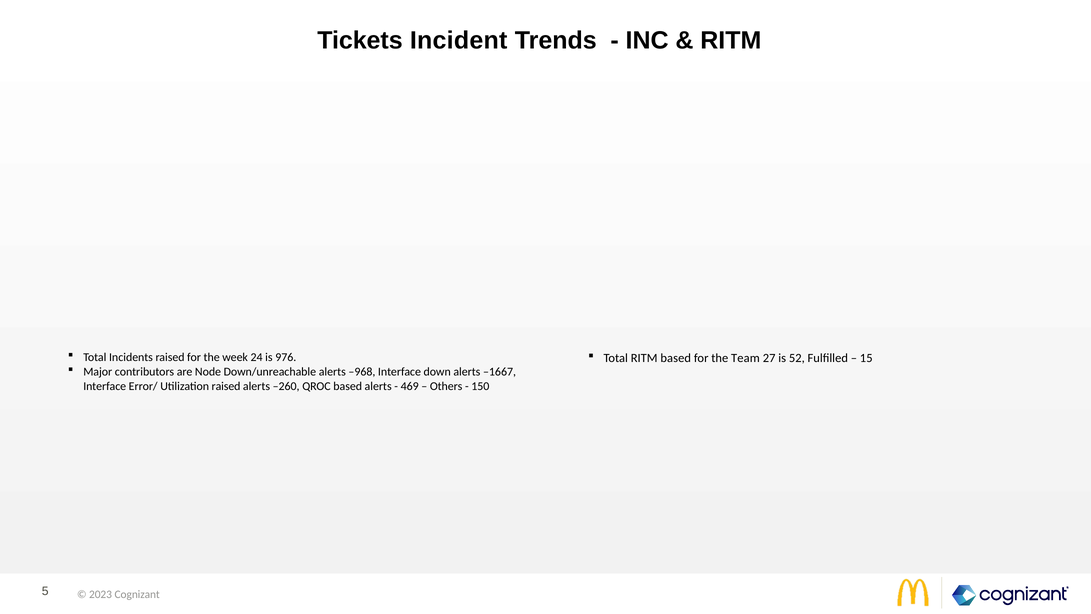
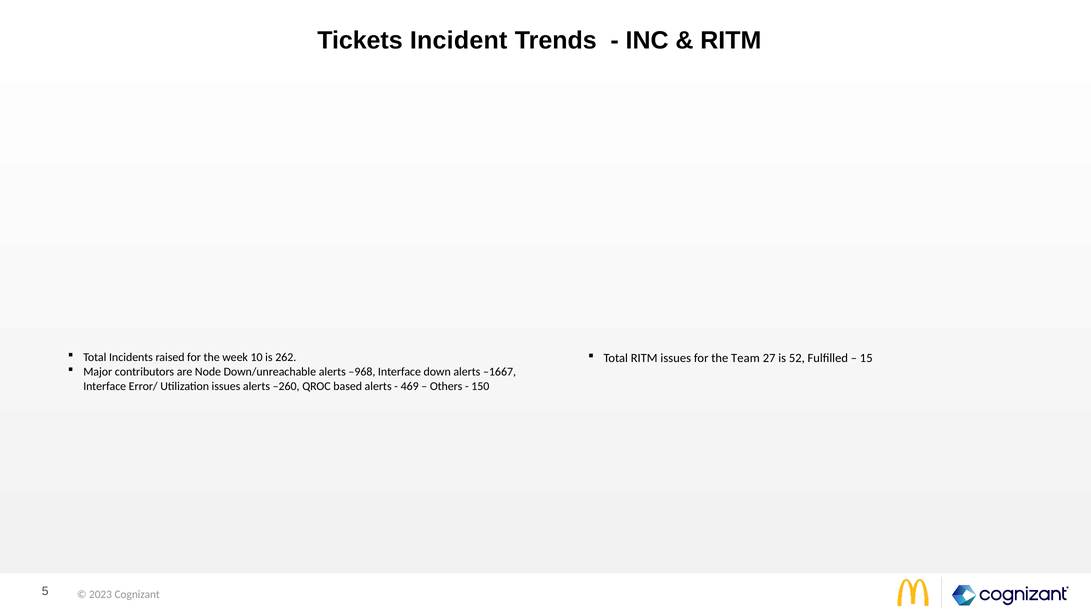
24: 24 -> 10
976: 976 -> 262
RITM based: based -> issues
Utilization raised: raised -> issues
